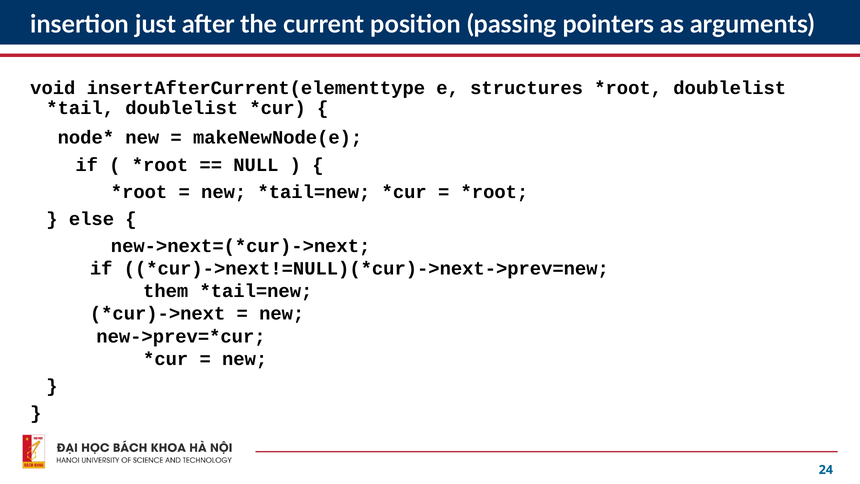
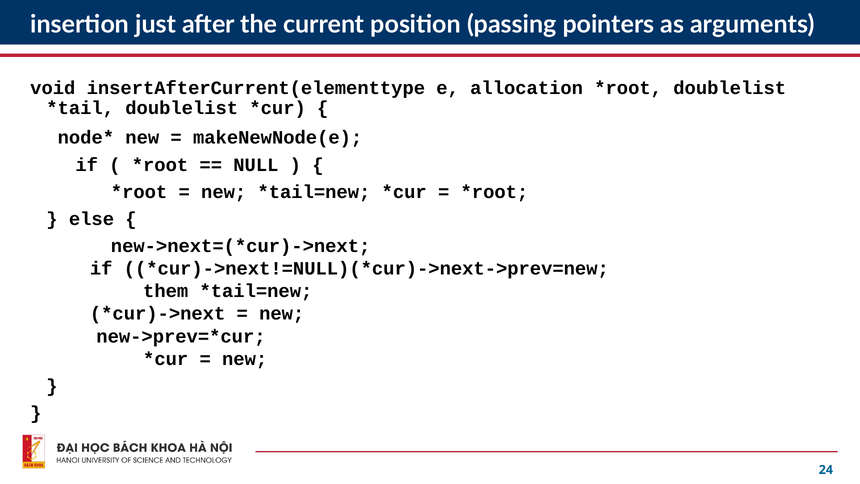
structures: structures -> allocation
